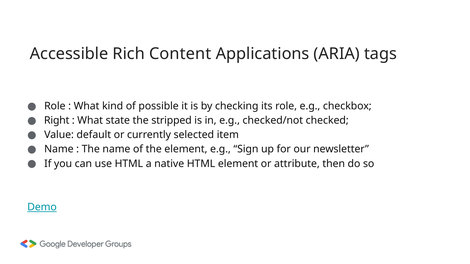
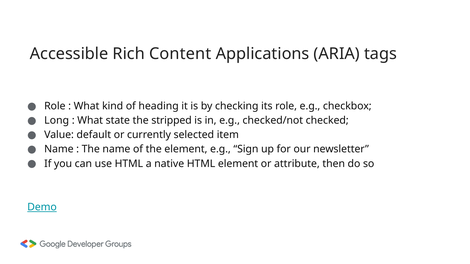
possible: possible -> heading
Right: Right -> Long
